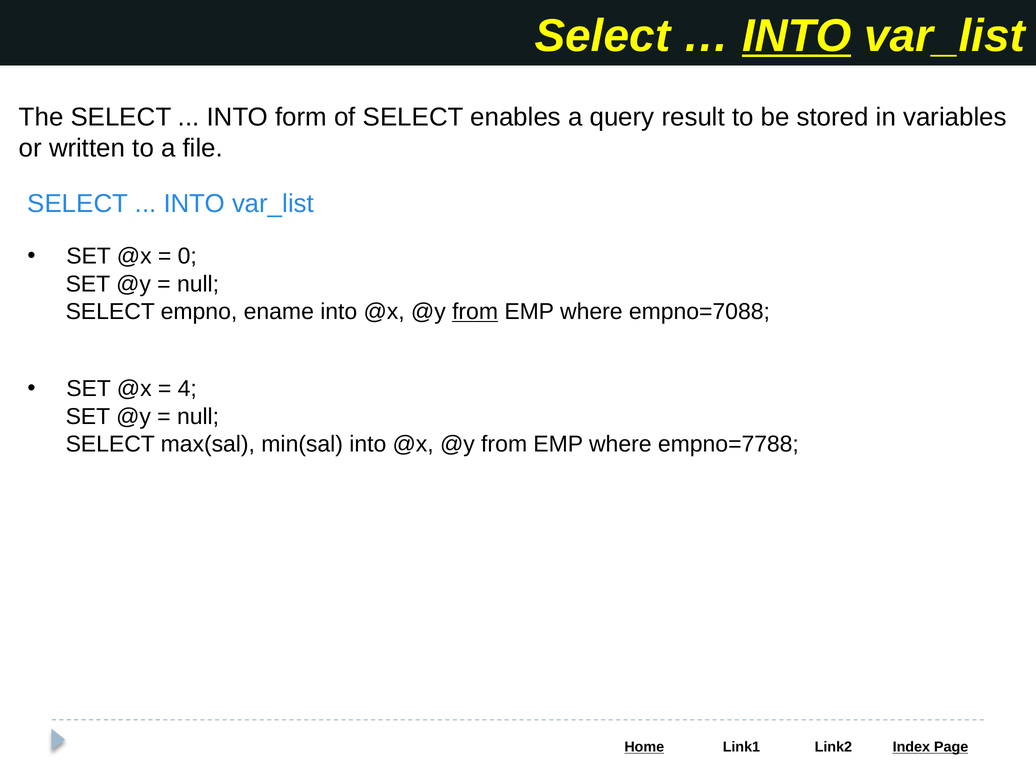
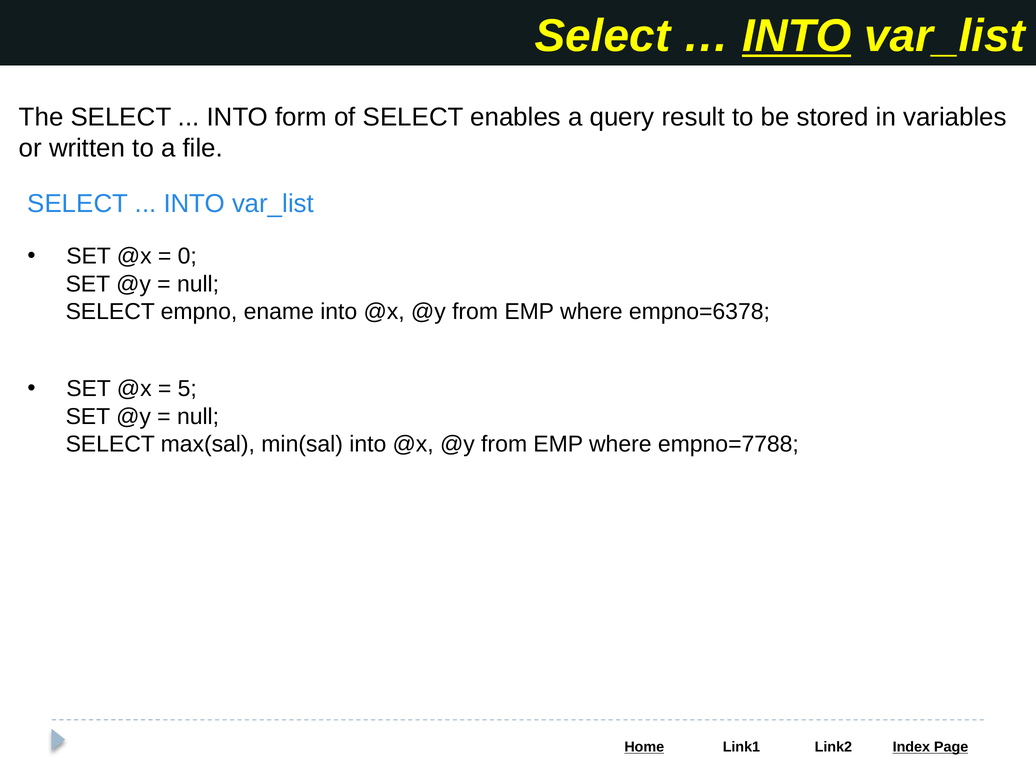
from at (475, 312) underline: present -> none
empno=7088: empno=7088 -> empno=6378
4: 4 -> 5
